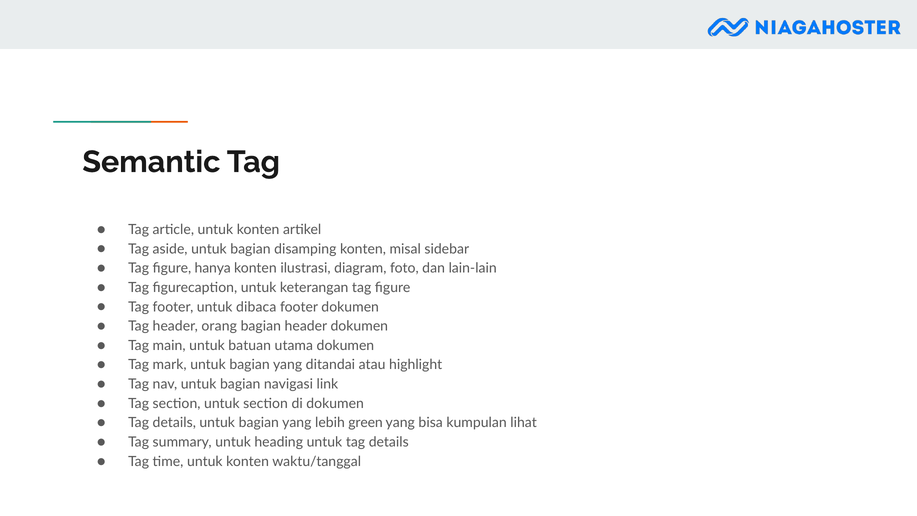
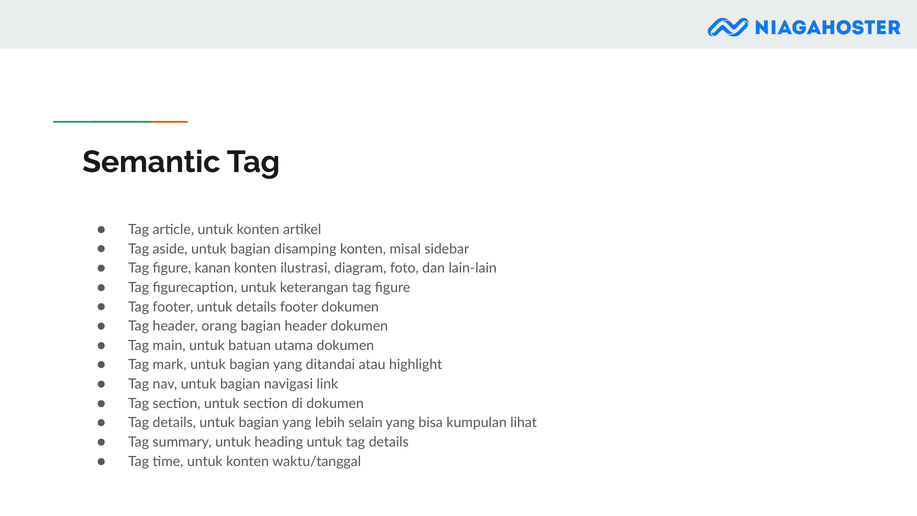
hanya: hanya -> kanan
untuk dibaca: dibaca -> details
green: green -> selain
